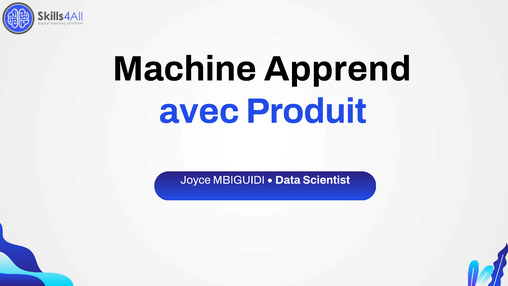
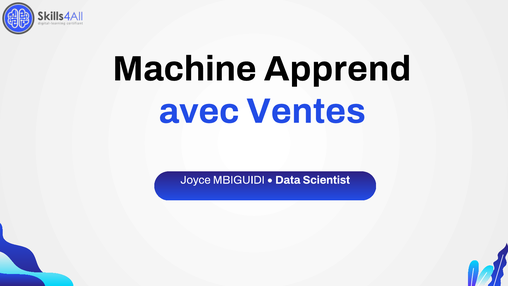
Produit: Produit -> Ventes
